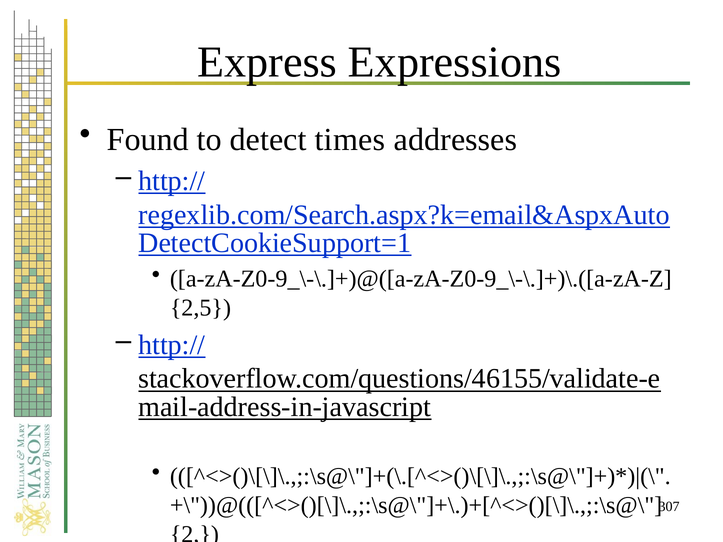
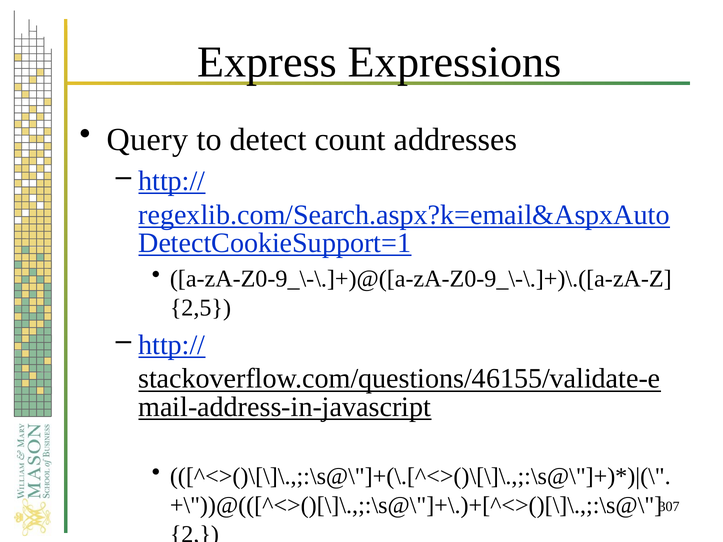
Found: Found -> Query
times: times -> count
